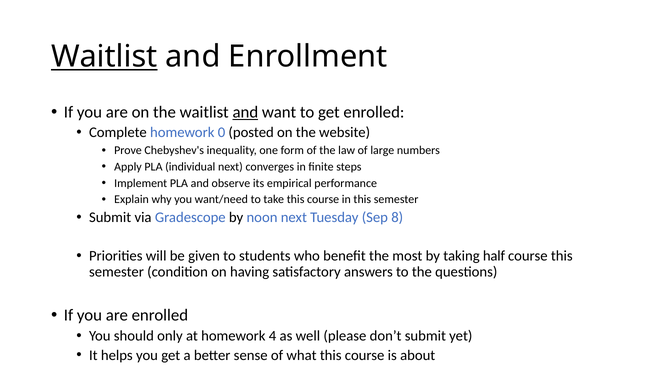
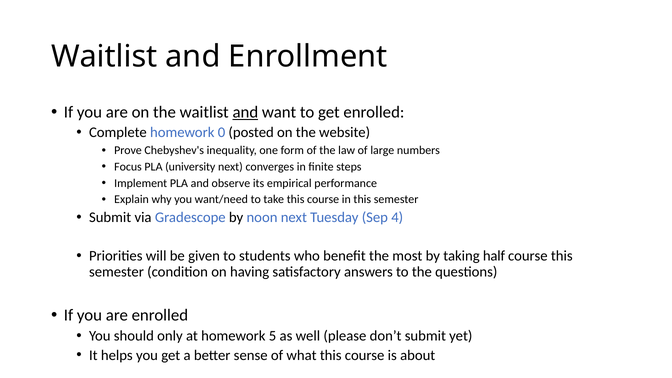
Waitlist at (104, 56) underline: present -> none
Apply: Apply -> Focus
individual: individual -> university
8: 8 -> 4
4: 4 -> 5
